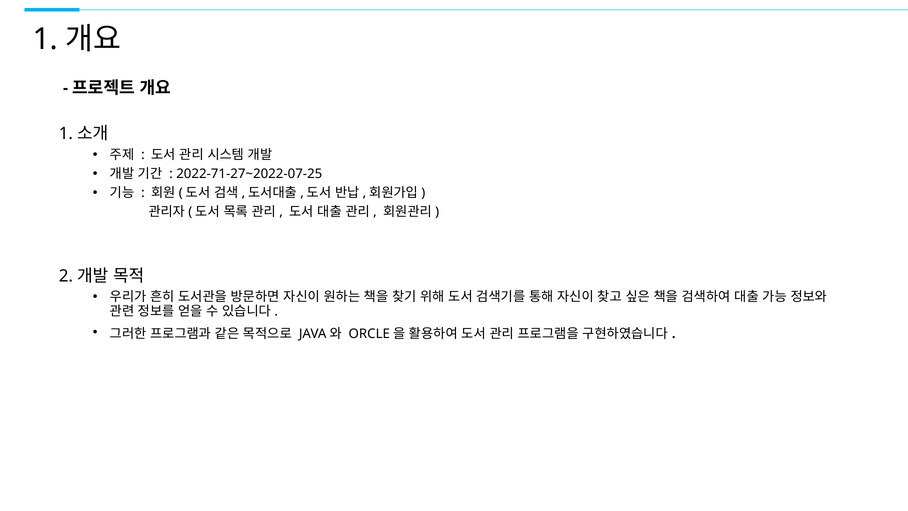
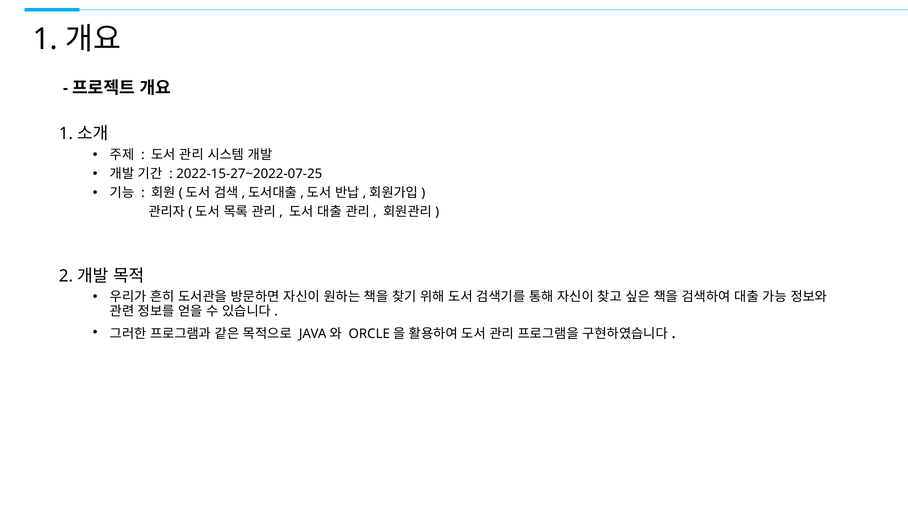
2022-71-27~2022-07-25: 2022-71-27~2022-07-25 -> 2022-15-27~2022-07-25
